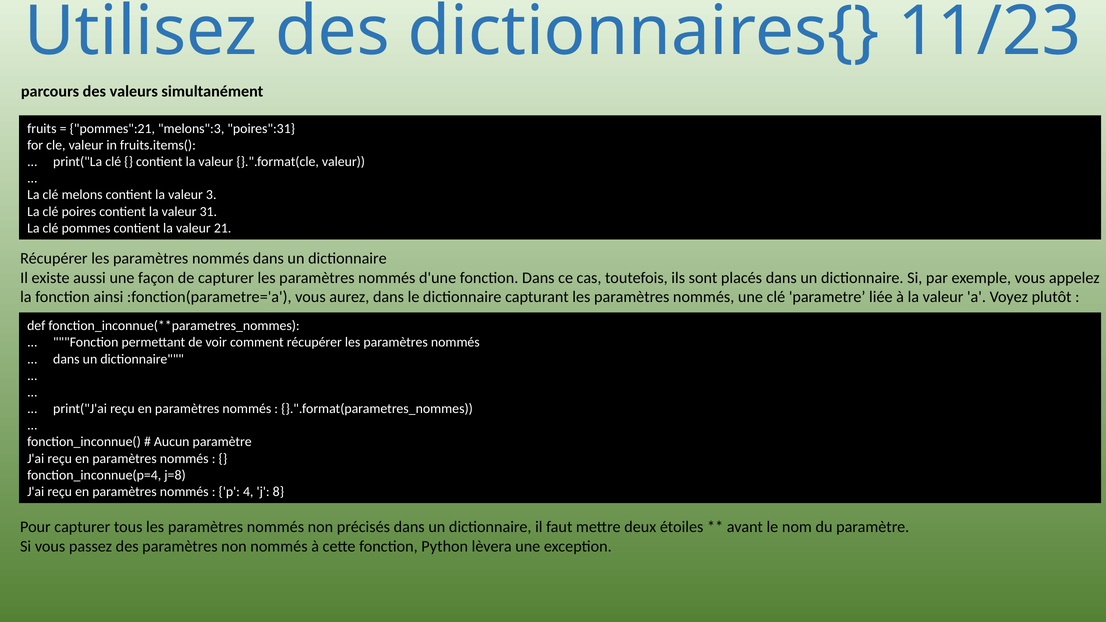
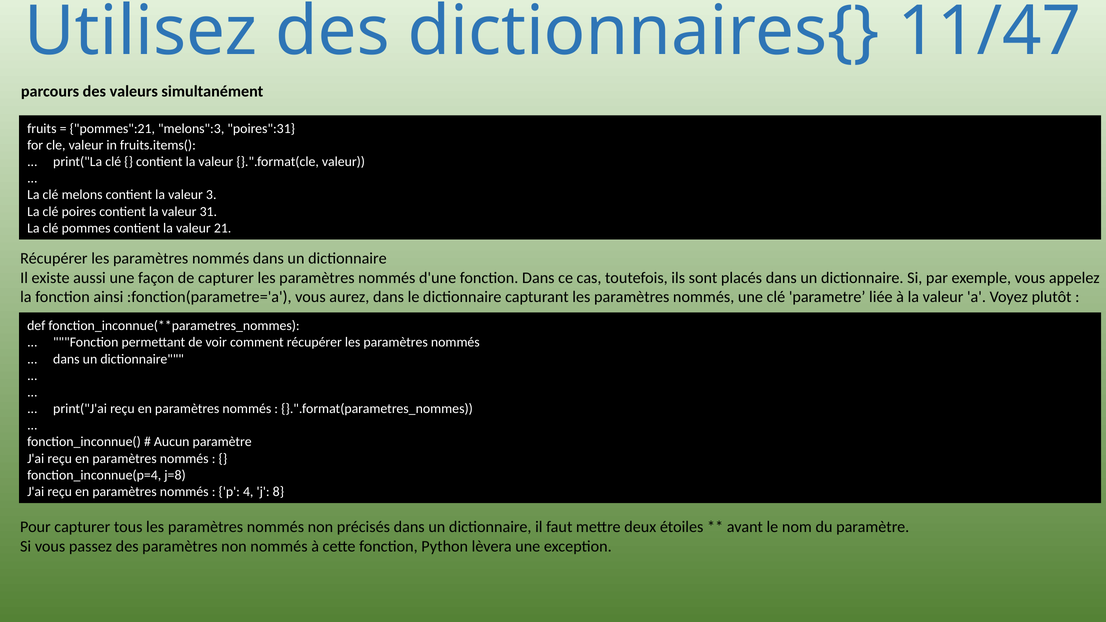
11/23: 11/23 -> 11/47
